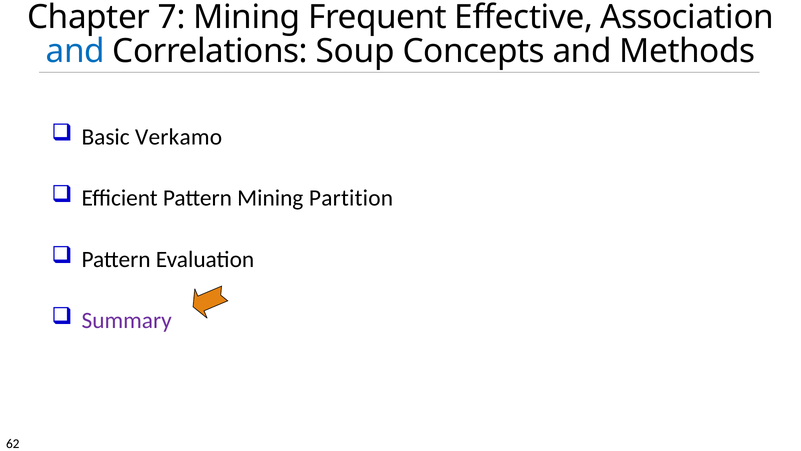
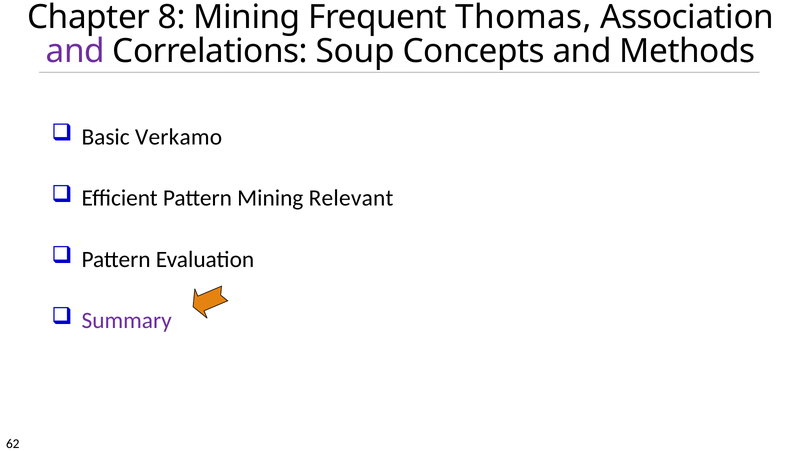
7: 7 -> 8
Effective: Effective -> Thomas
and at (75, 51) colour: blue -> purple
Partition: Partition -> Relevant
